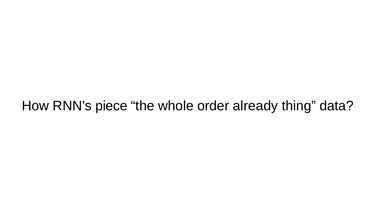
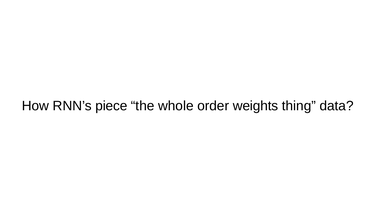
already: already -> weights
